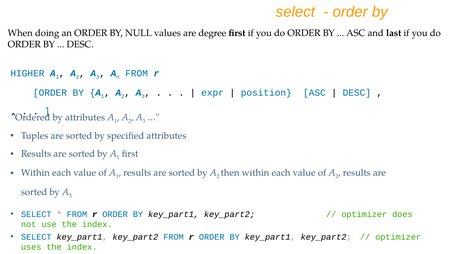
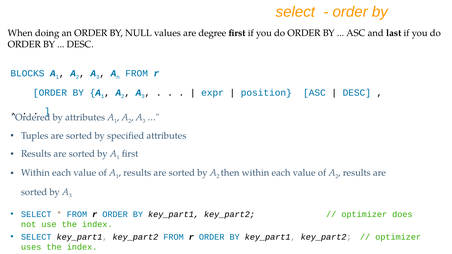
HIGHER: HIGHER -> BLOCKS
